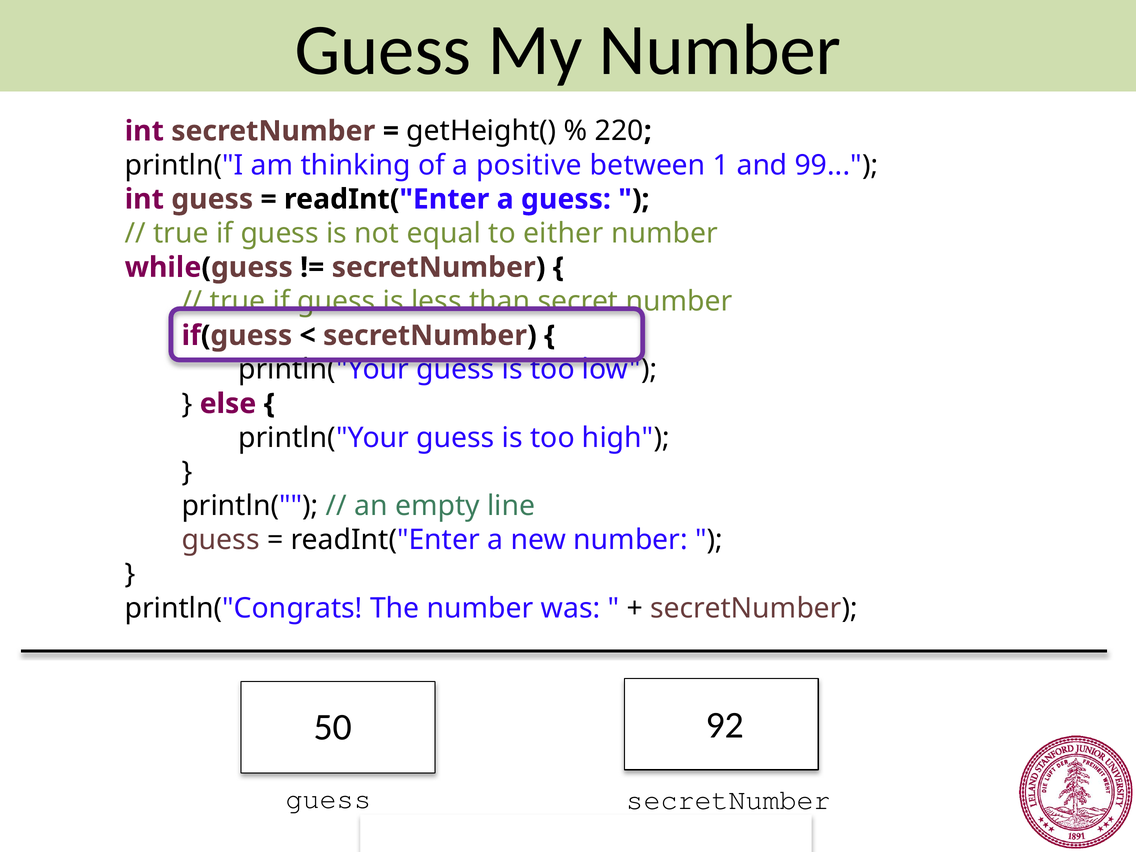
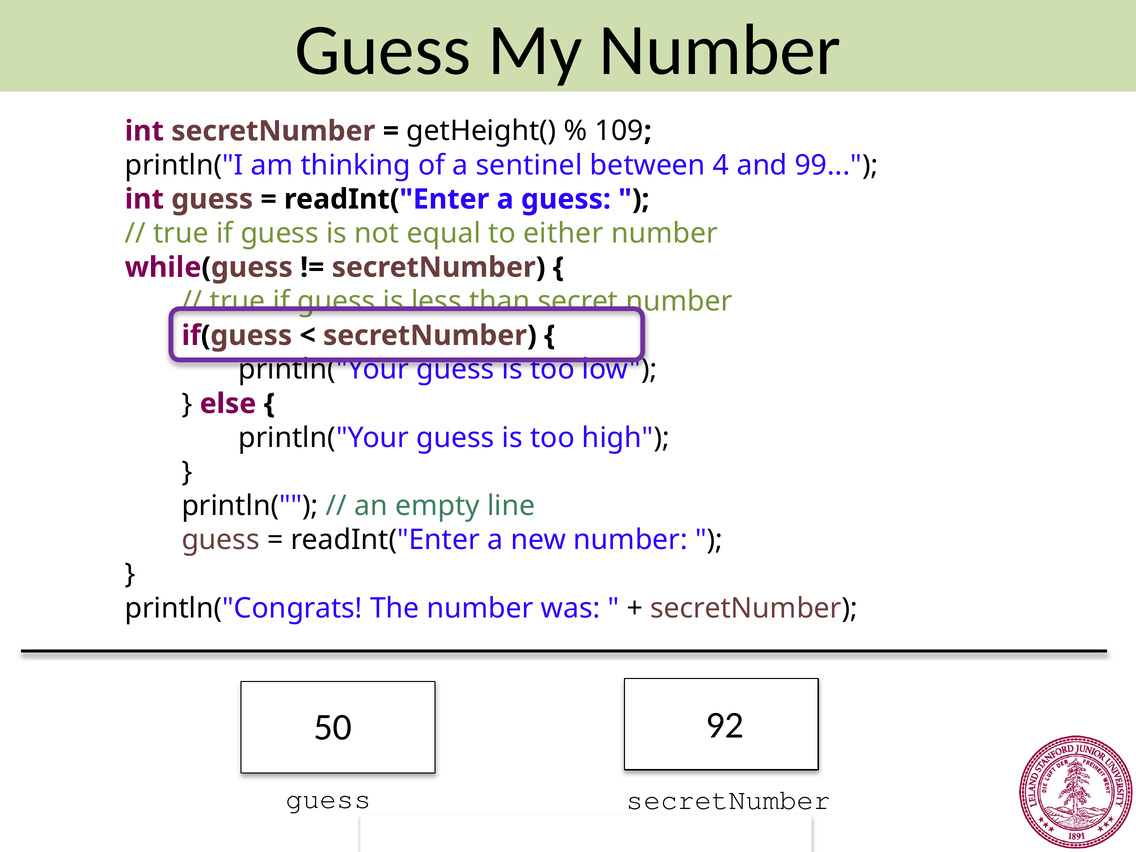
220: 220 -> 109
positive: positive -> sentinel
1: 1 -> 4
